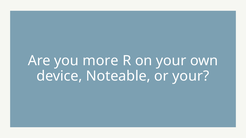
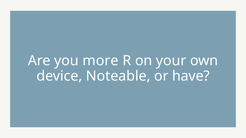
or your: your -> have
